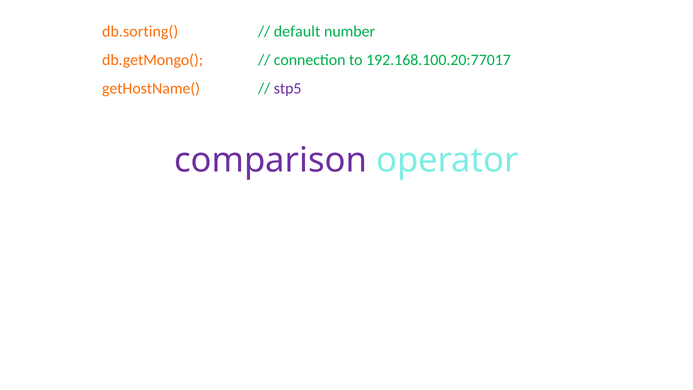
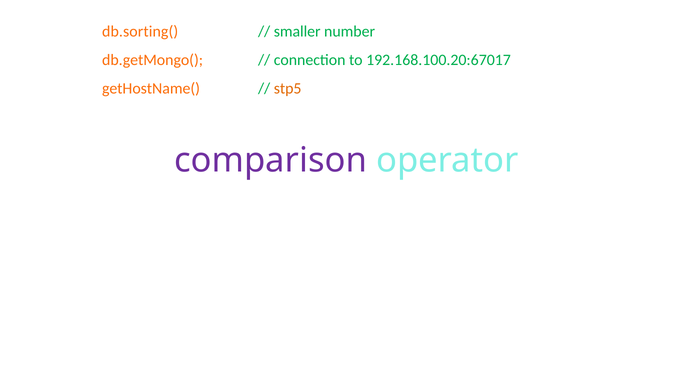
default: default -> smaller
192.168.100.20:77017: 192.168.100.20:77017 -> 192.168.100.20:67017
stp5 colour: purple -> orange
